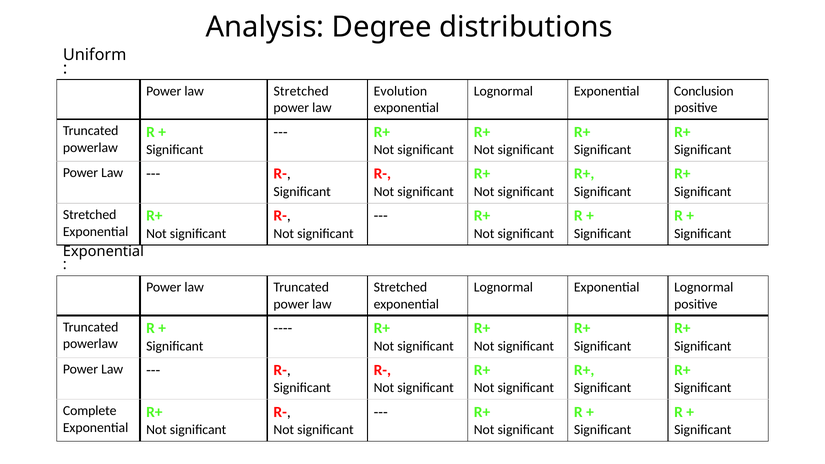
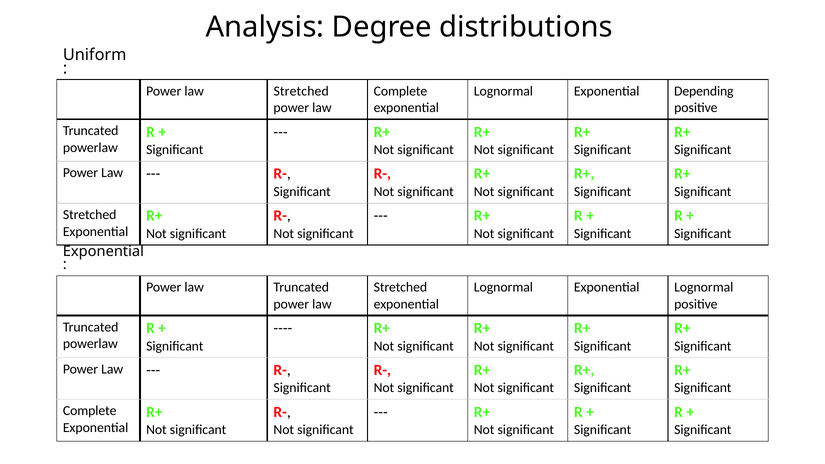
Evolution at (400, 91): Evolution -> Complete
Conclusion: Conclusion -> Depending
